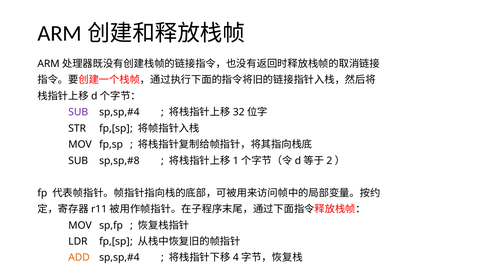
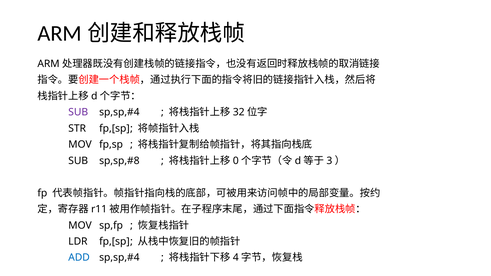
1: 1 -> 0
2: 2 -> 3
ADD colour: orange -> blue
